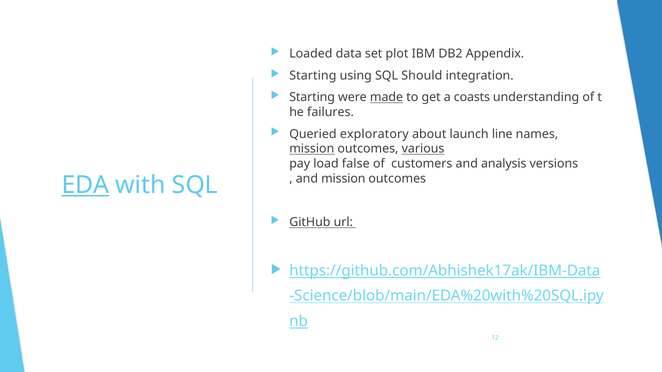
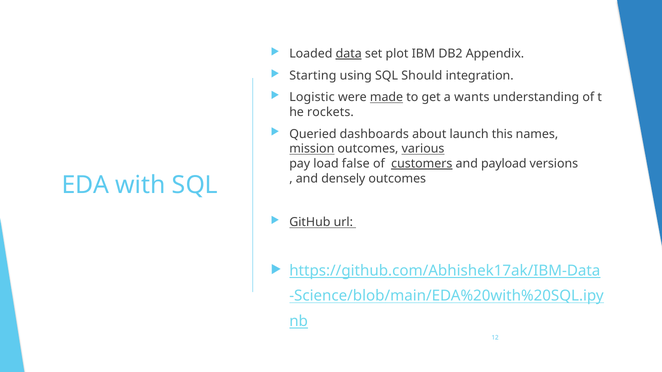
data underline: none -> present
Starting at (312, 97): Starting -> Logistic
coasts: coasts -> wants
failures: failures -> rockets
exploratory: exploratory -> dashboards
line: line -> this
customers underline: none -> present
analysis: analysis -> payload
and mission: mission -> densely
EDA underline: present -> none
